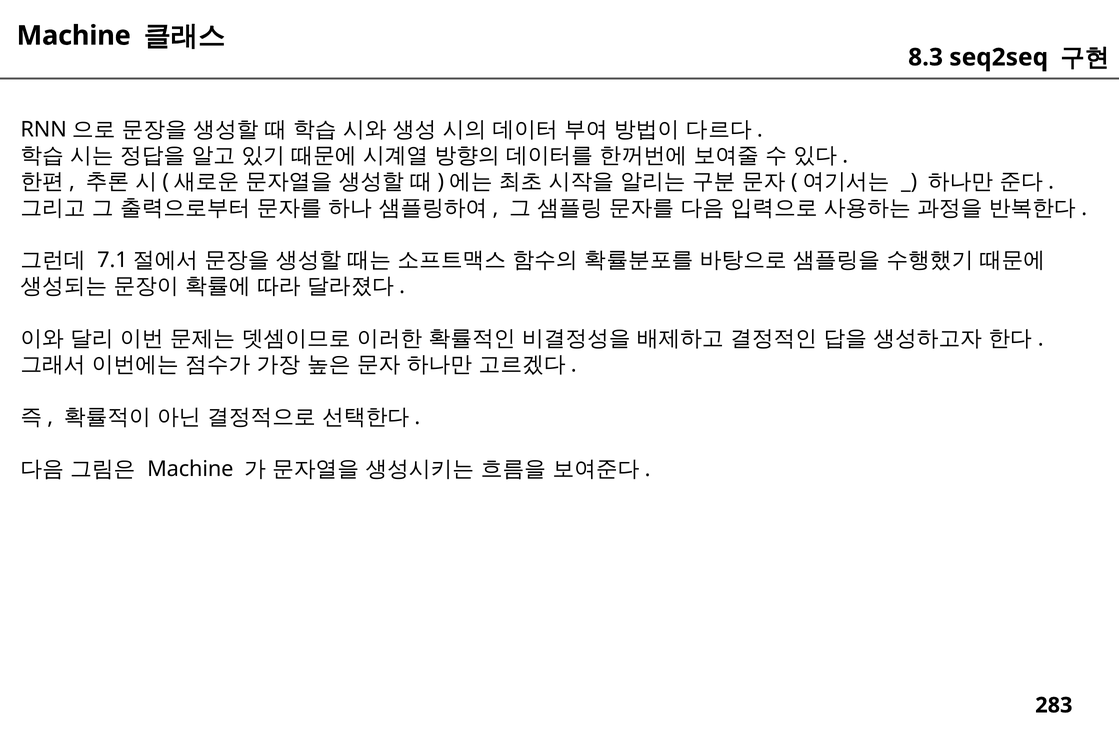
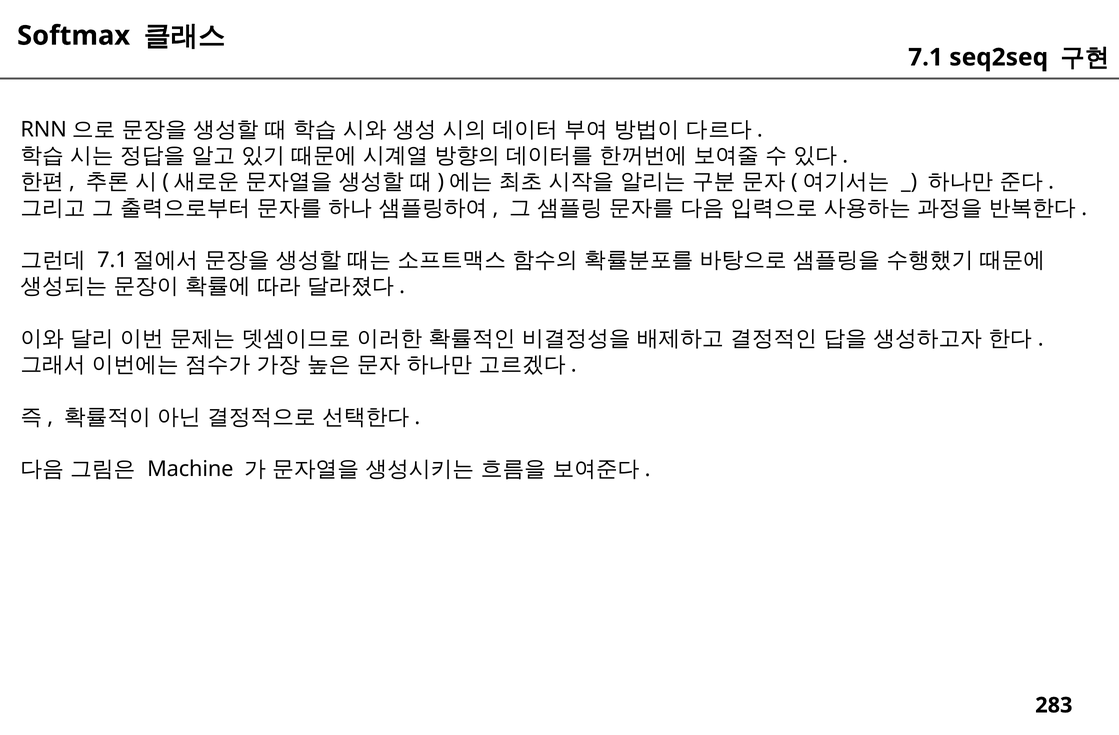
Machine at (74, 36): Machine -> Softmax
8.3: 8.3 -> 7.1
